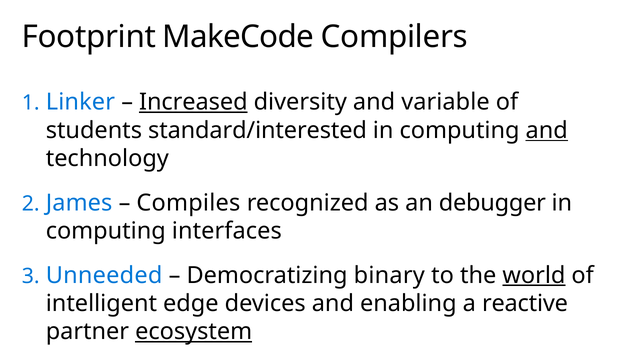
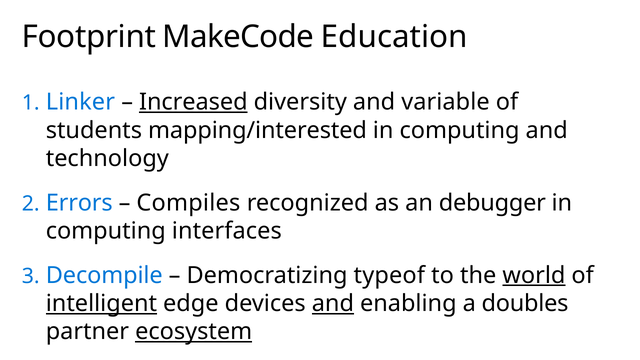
Compilers: Compilers -> Education
standard/interested: standard/interested -> mapping/interested
and at (547, 130) underline: present -> none
James: James -> Errors
Unneeded: Unneeded -> Decompile
binary: binary -> typeof
intelligent underline: none -> present
and at (333, 303) underline: none -> present
reactive: reactive -> doubles
